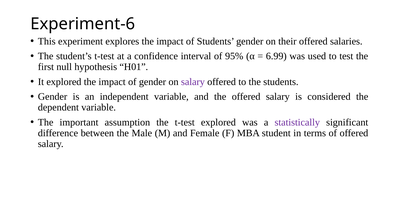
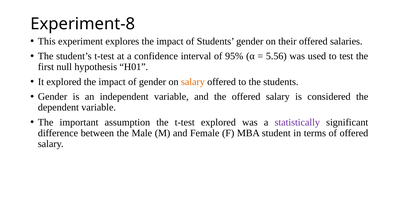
Experiment-6: Experiment-6 -> Experiment-8
6.99: 6.99 -> 5.56
salary at (193, 82) colour: purple -> orange
